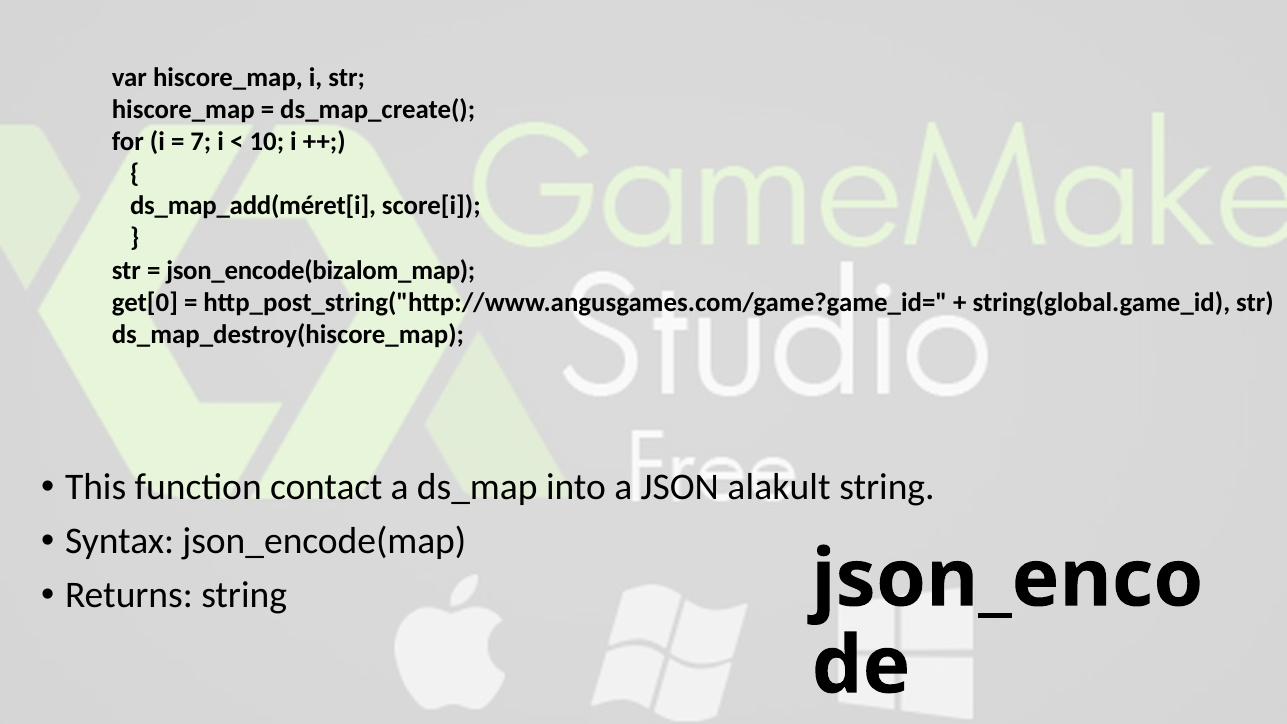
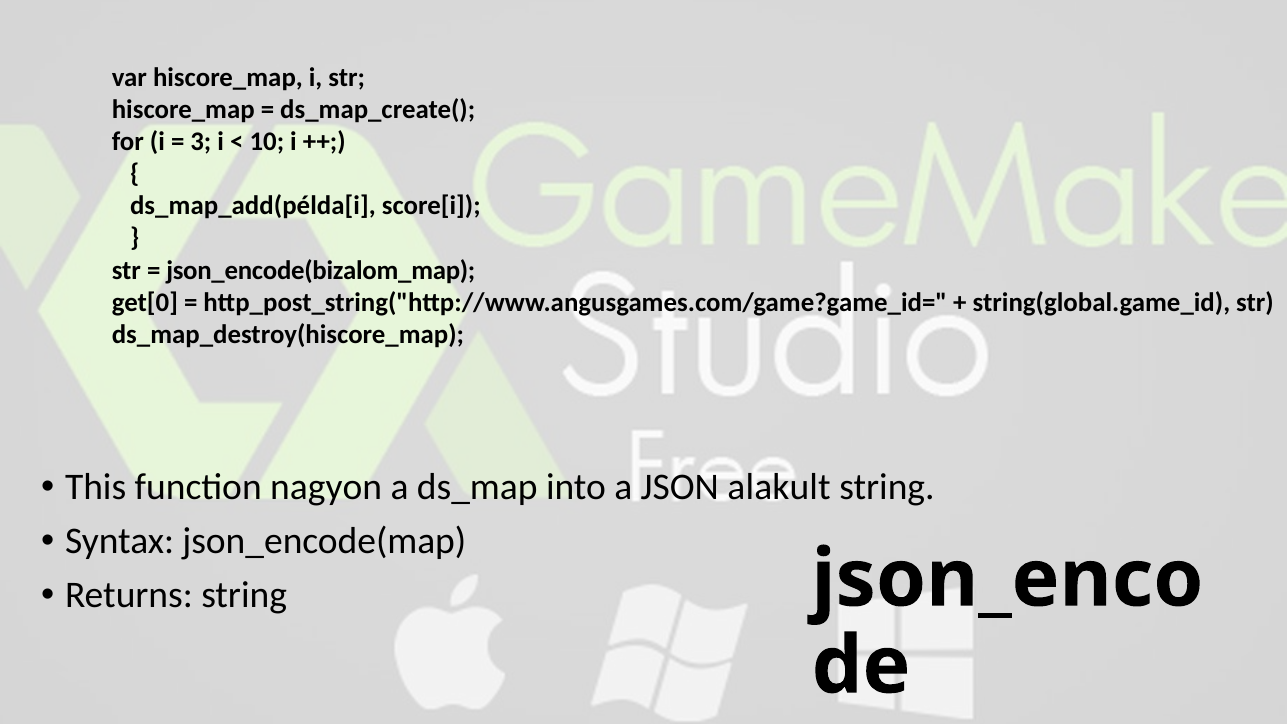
7: 7 -> 3
ds_map_add(méret[i: ds_map_add(méret[i -> ds_map_add(példa[i
contact: contact -> nagyon
